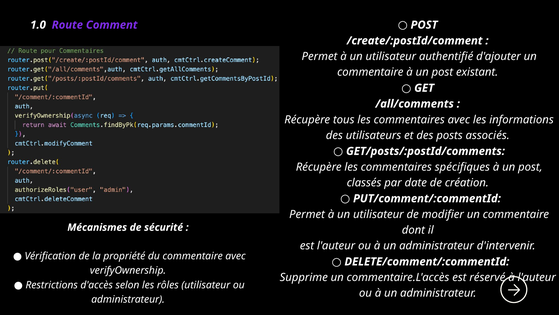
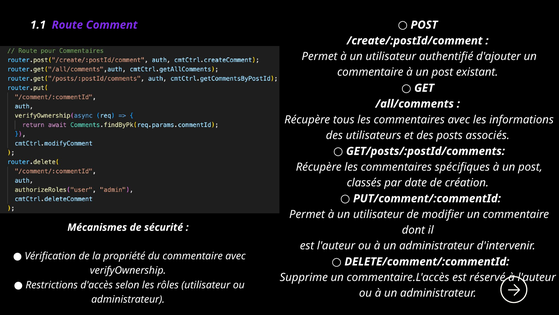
1.0: 1.0 -> 1.1
